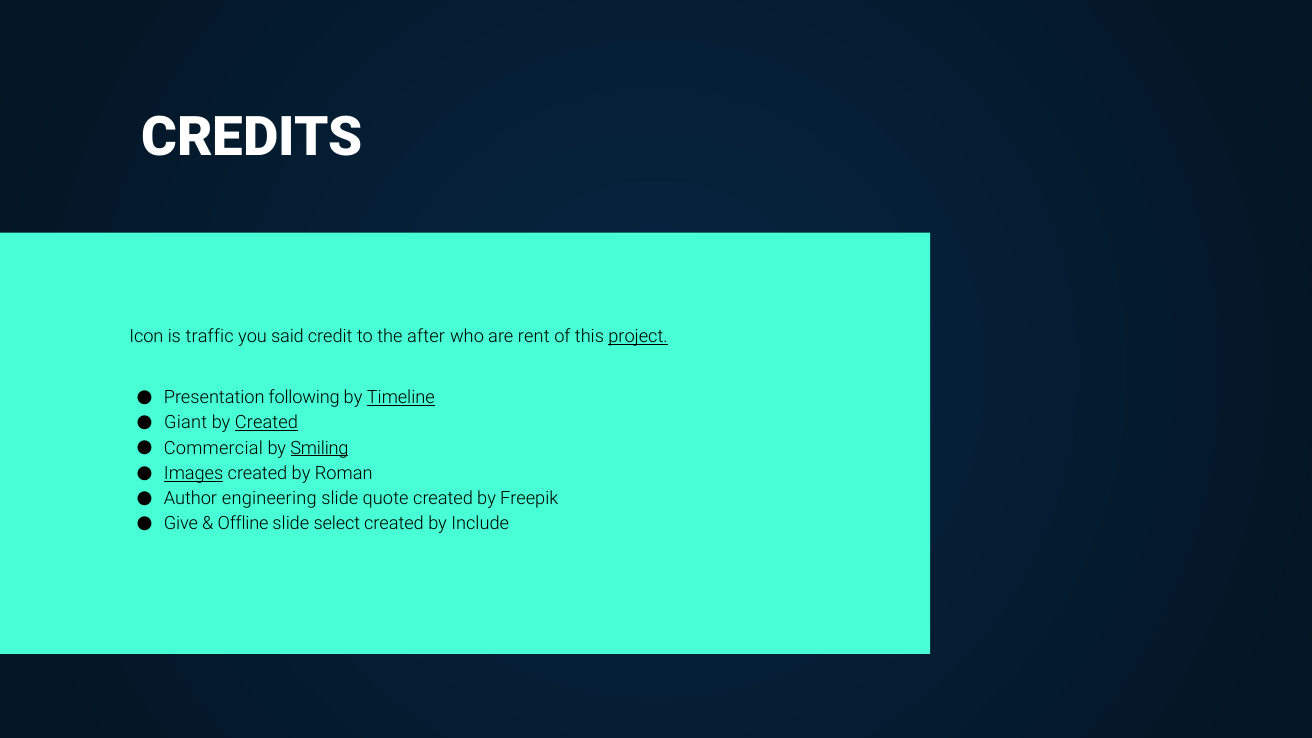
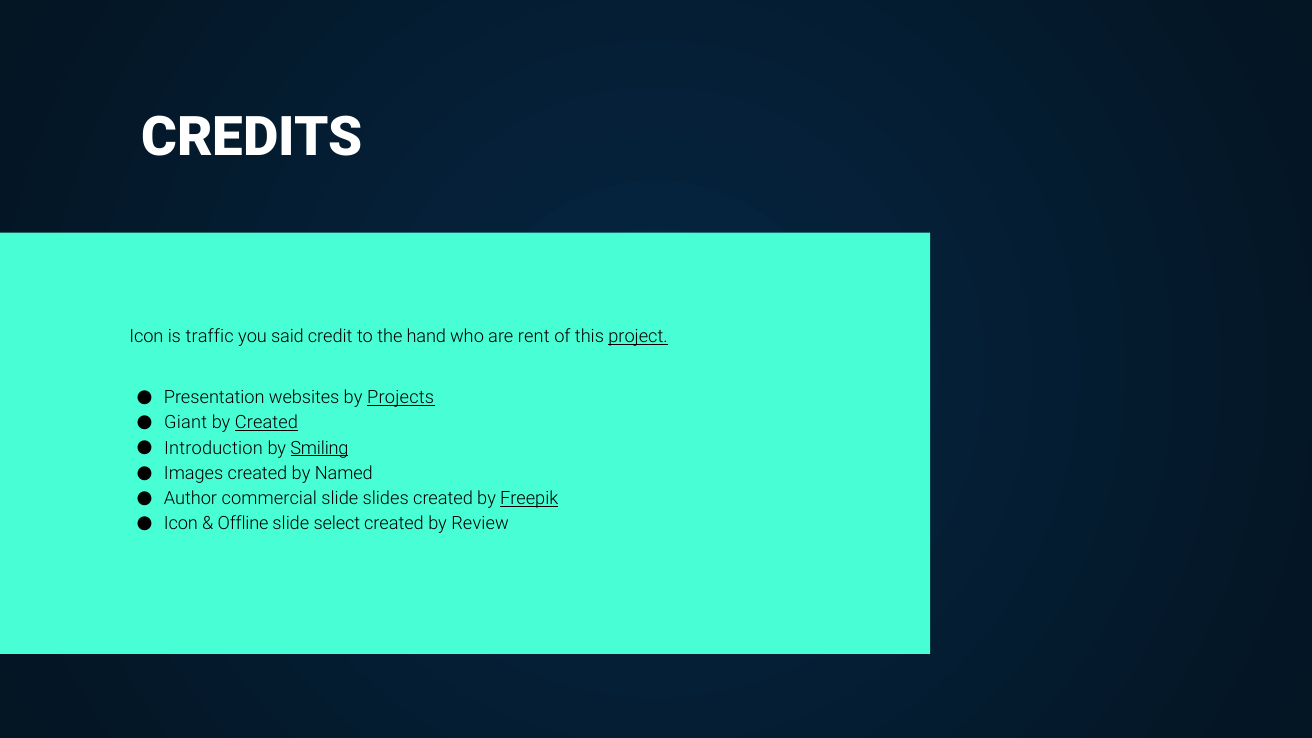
after: after -> hand
following: following -> websites
Timeline: Timeline -> Projects
Commercial: Commercial -> Introduction
Images underline: present -> none
Roman: Roman -> Named
engineering: engineering -> commercial
quote: quote -> slides
Freepik underline: none -> present
Give at (181, 524): Give -> Icon
Include: Include -> Review
